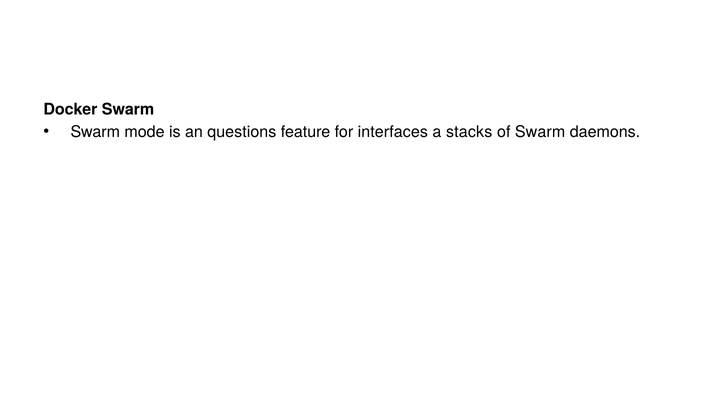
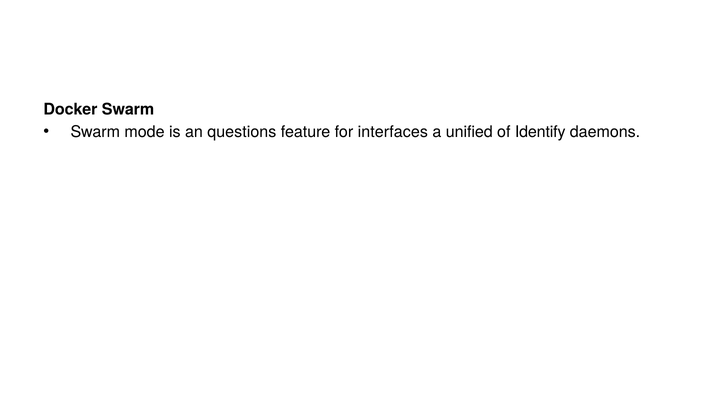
stacks: stacks -> unified
of Swarm: Swarm -> Identify
